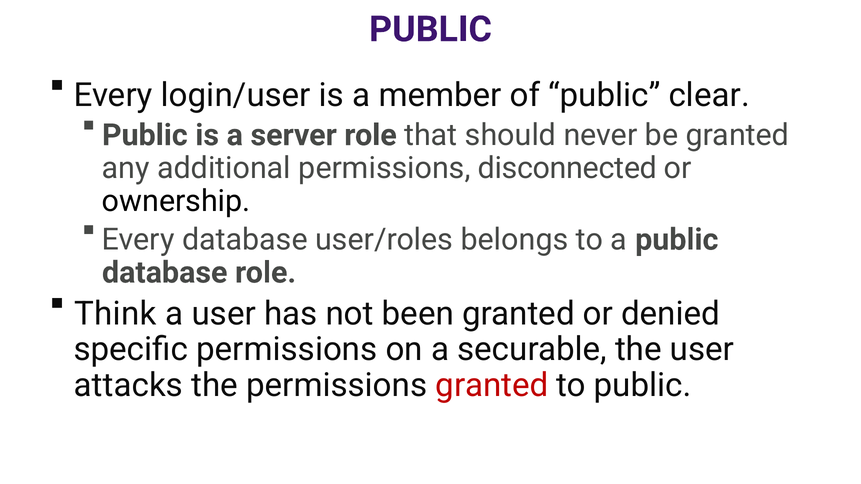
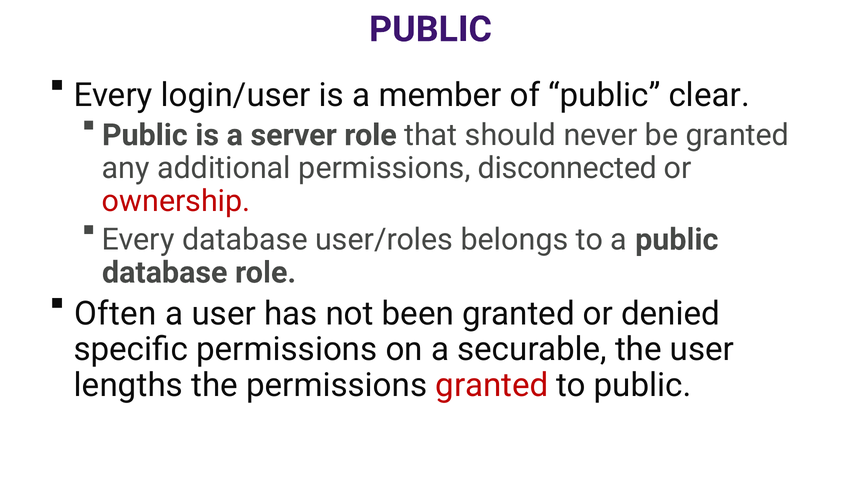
ownership colour: black -> red
Think: Think -> Often
attacks: attacks -> lengths
